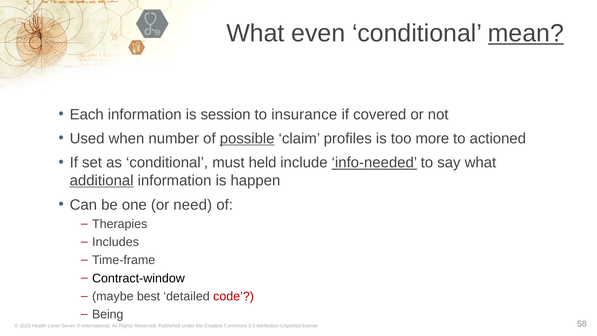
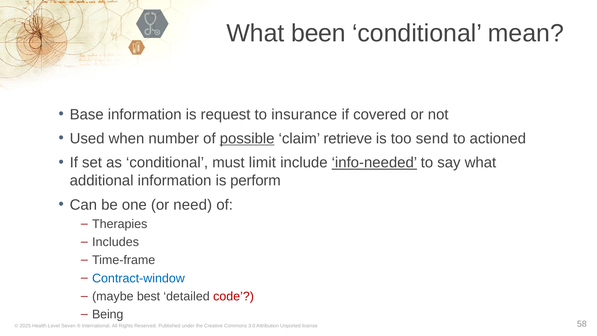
even: even -> been
mean underline: present -> none
Each: Each -> Base
session: session -> request
profiles: profiles -> retrieve
more: more -> send
held: held -> limit
additional underline: present -> none
happen: happen -> perform
Contract-window colour: black -> blue
